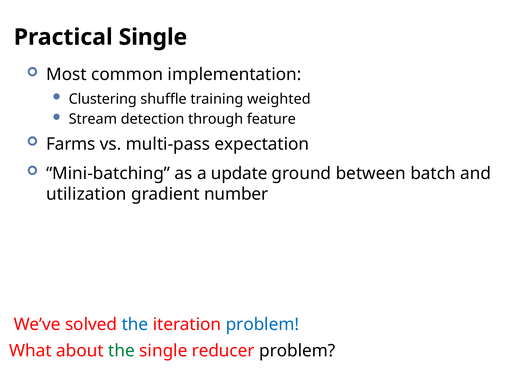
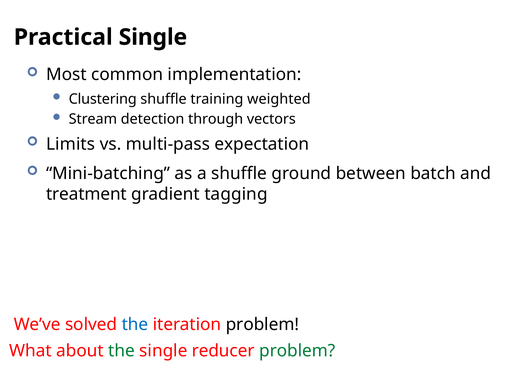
feature: feature -> vectors
Farms: Farms -> Limits
a update: update -> shuffle
utilization: utilization -> treatment
number: number -> tagging
problem at (262, 324) colour: blue -> black
problem at (297, 351) colour: black -> green
